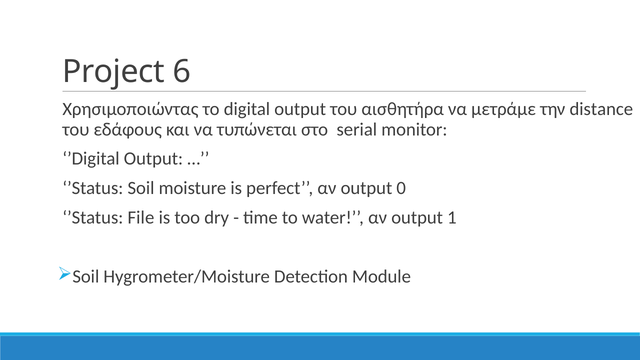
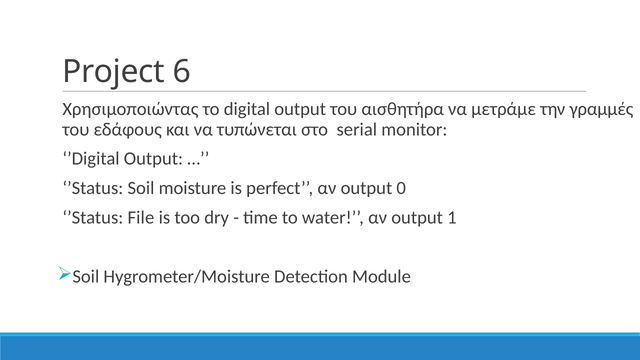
distance: distance -> γραμμές
